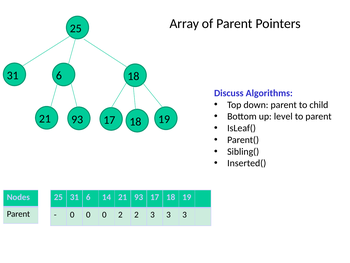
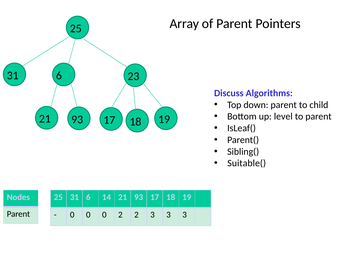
6 18: 18 -> 23
Inserted(: Inserted( -> Suitable(
